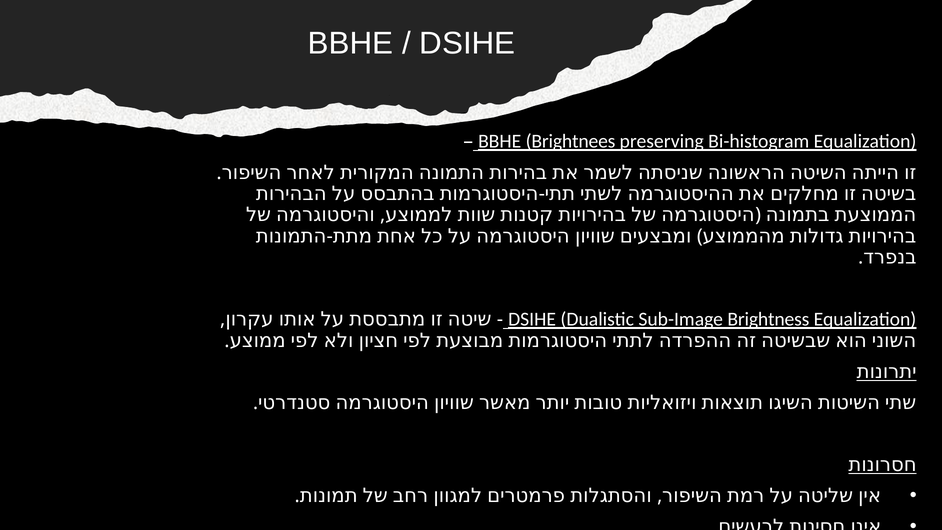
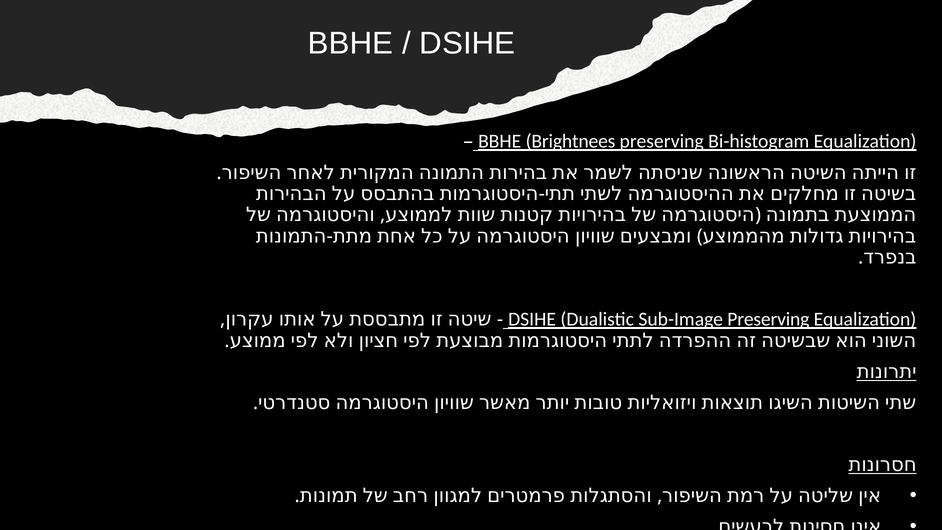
Sub-Image Brightness: Brightness -> Preserving
